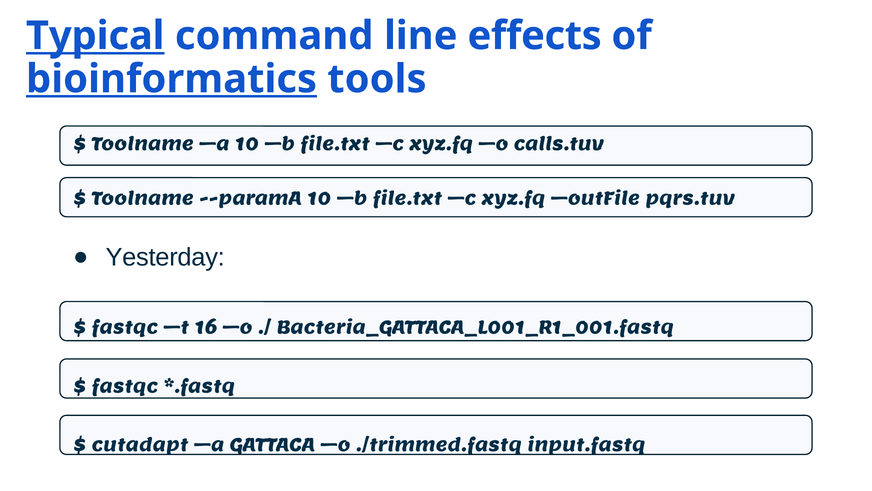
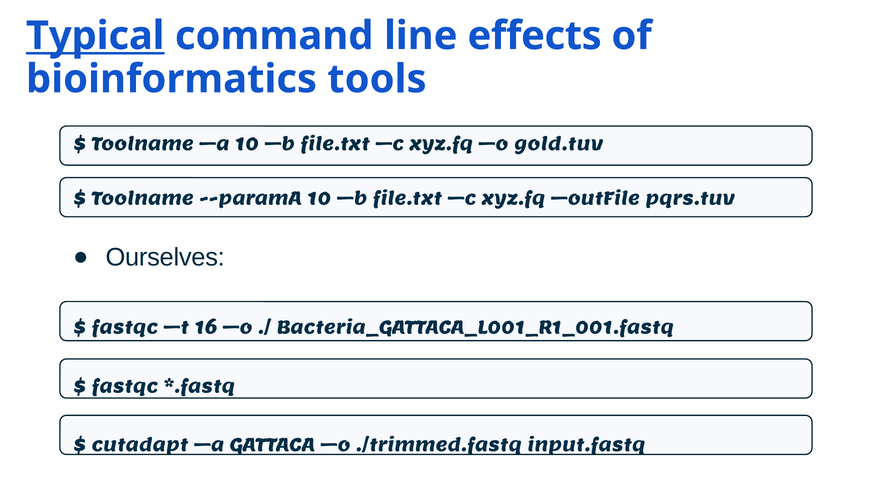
bioinformatics underline: present -> none
calls.tuv: calls.tuv -> gold.tuv
Yesterday: Yesterday -> Ourselves
